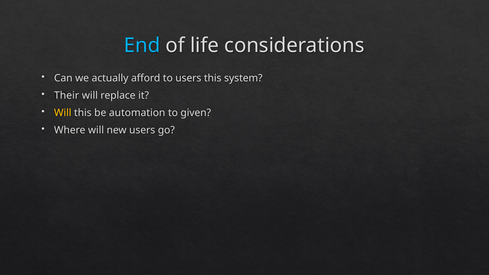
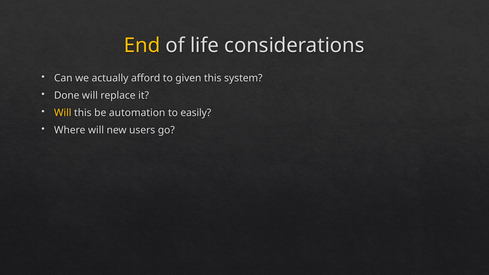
End colour: light blue -> yellow
to users: users -> given
Their: Their -> Done
given: given -> easily
